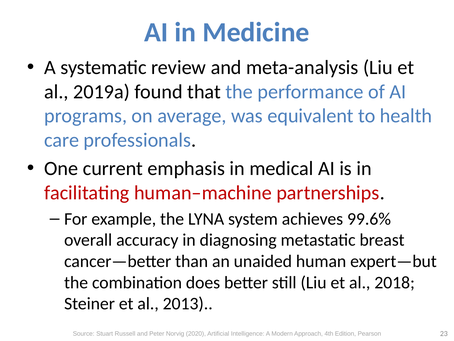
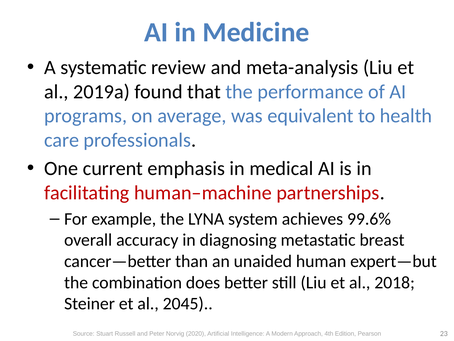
2013: 2013 -> 2045
